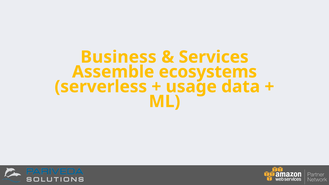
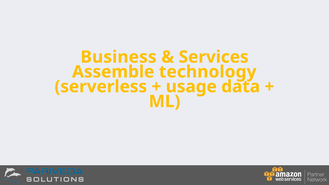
ecosystems: ecosystems -> technology
